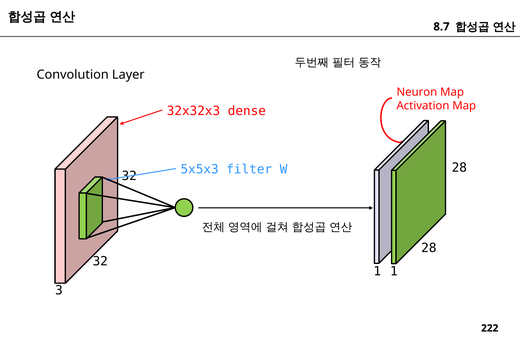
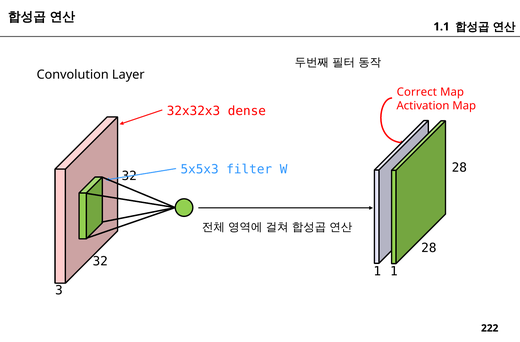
8.7: 8.7 -> 1.1
Neuron: Neuron -> Correct
